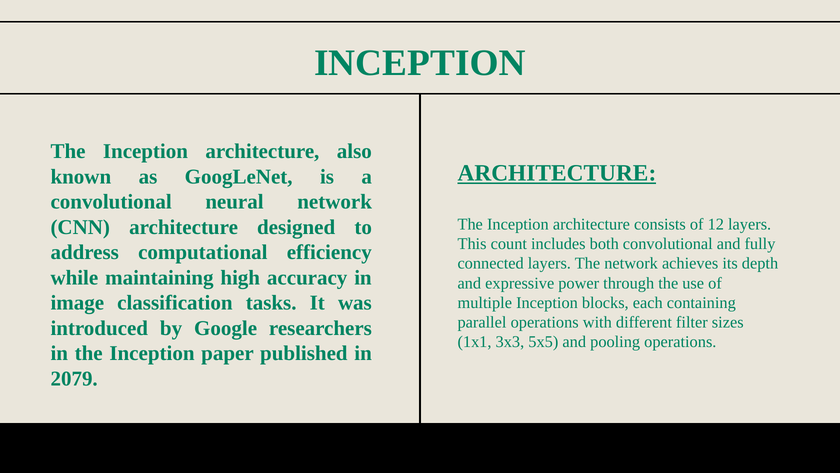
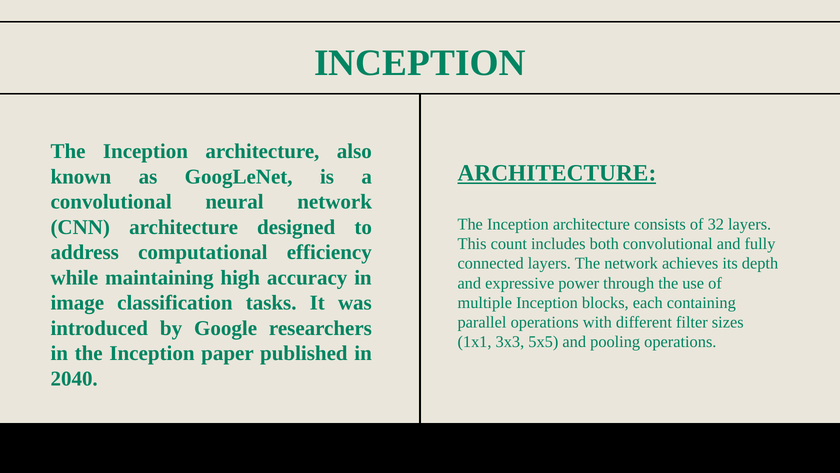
12: 12 -> 32
2079: 2079 -> 2040
